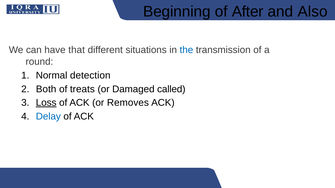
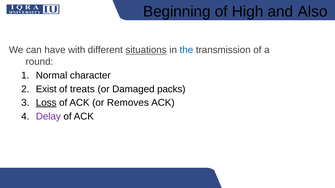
After: After -> High
that: that -> with
situations underline: none -> present
detection: detection -> character
Both: Both -> Exist
called: called -> packs
Delay colour: blue -> purple
